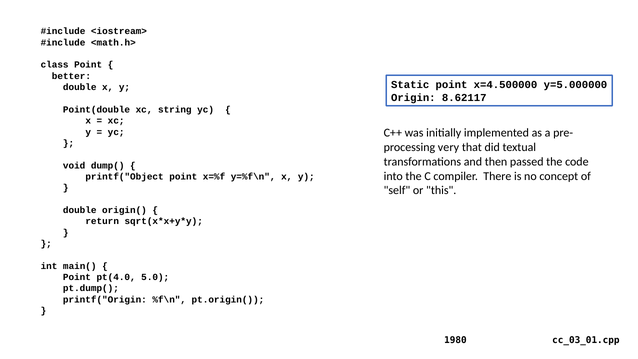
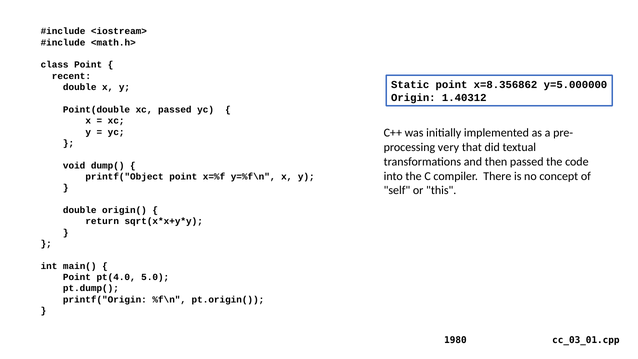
better: better -> recent
x=4.500000: x=4.500000 -> x=8.356862
8.62117: 8.62117 -> 1.40312
xc string: string -> passed
